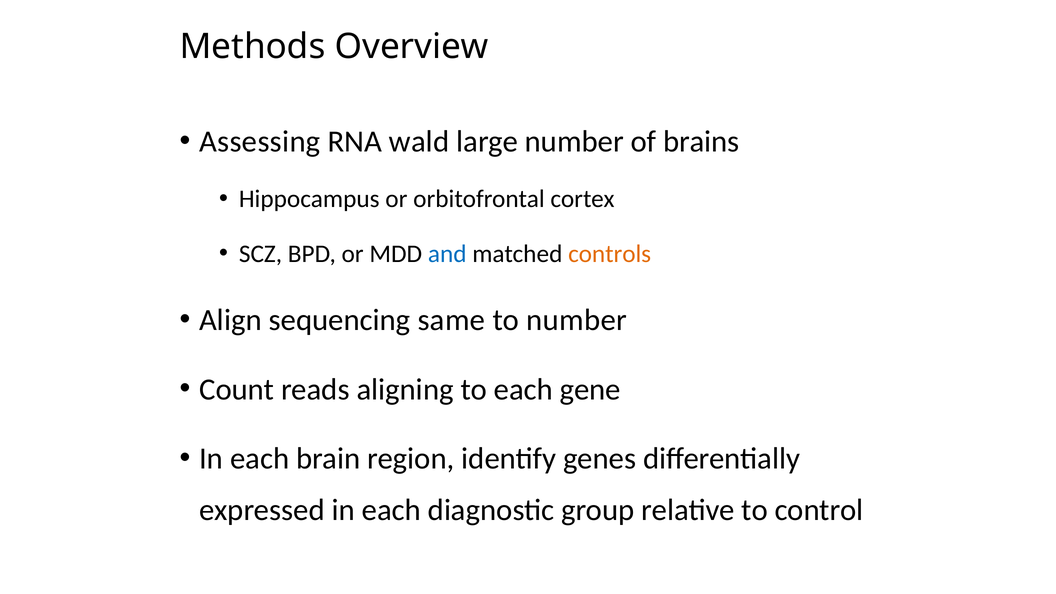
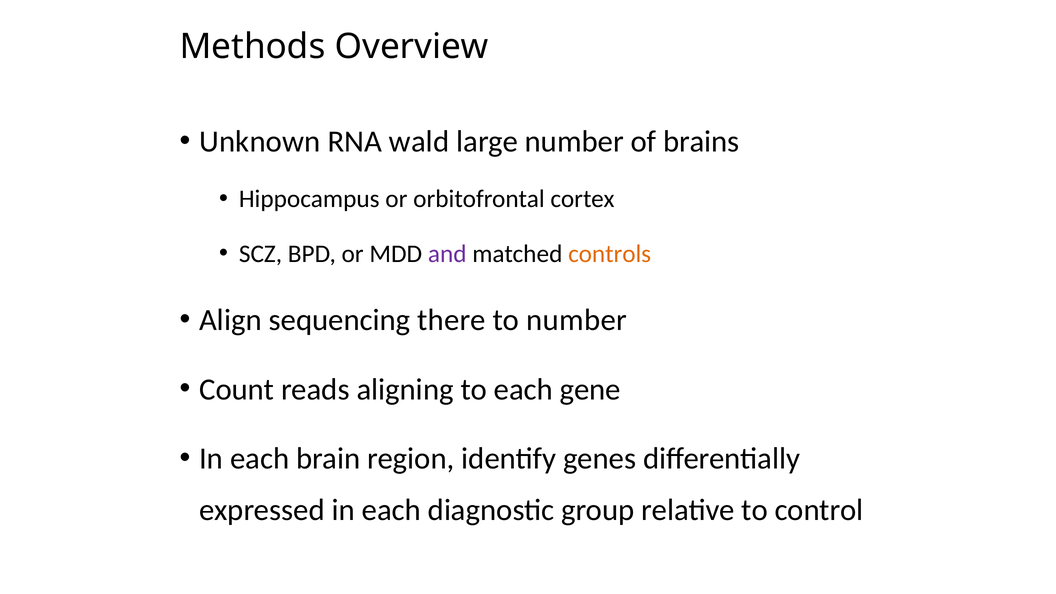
Assessing: Assessing -> Unknown
and colour: blue -> purple
same: same -> there
